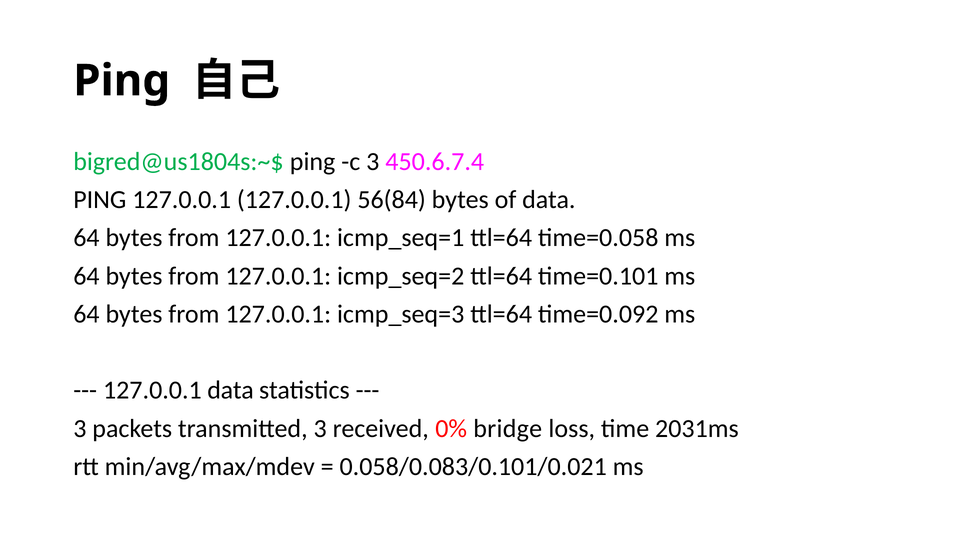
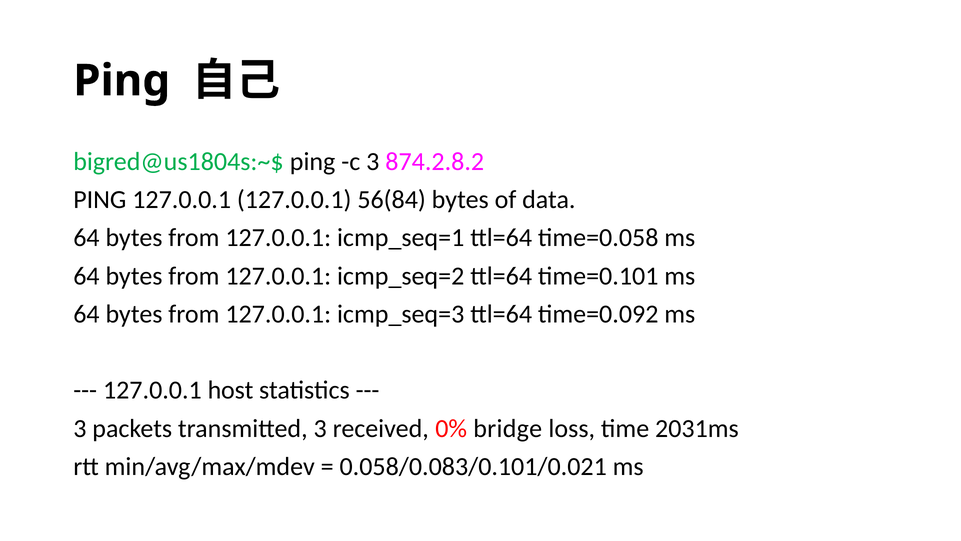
450.6.7.4: 450.6.7.4 -> 874.2.8.2
127.0.0.1 data: data -> host
